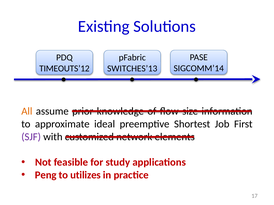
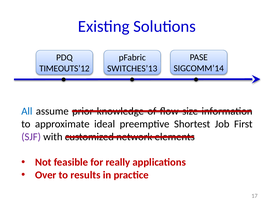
All colour: orange -> blue
study: study -> really
Peng: Peng -> Over
utilizes: utilizes -> results
